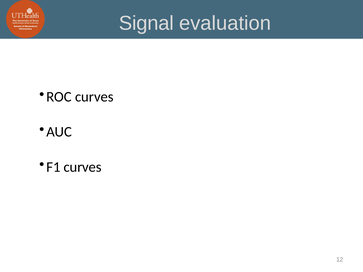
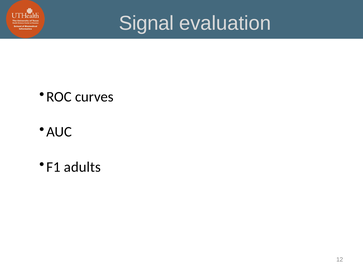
F1 curves: curves -> adults
